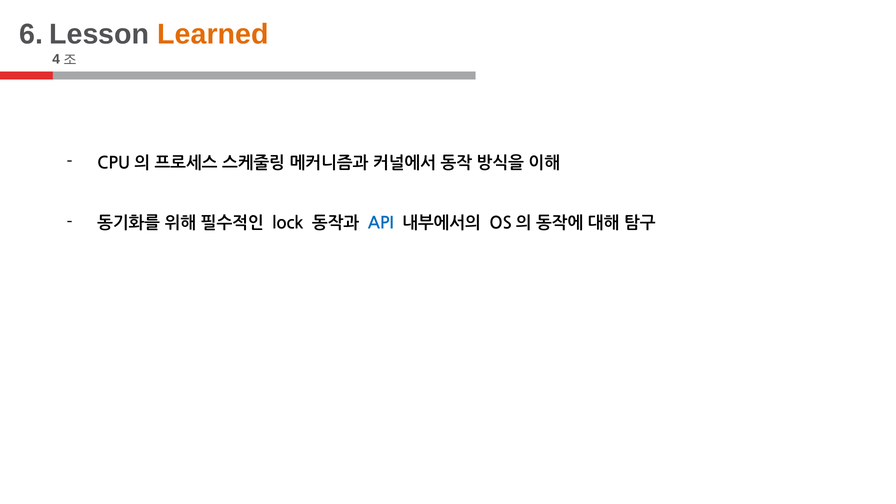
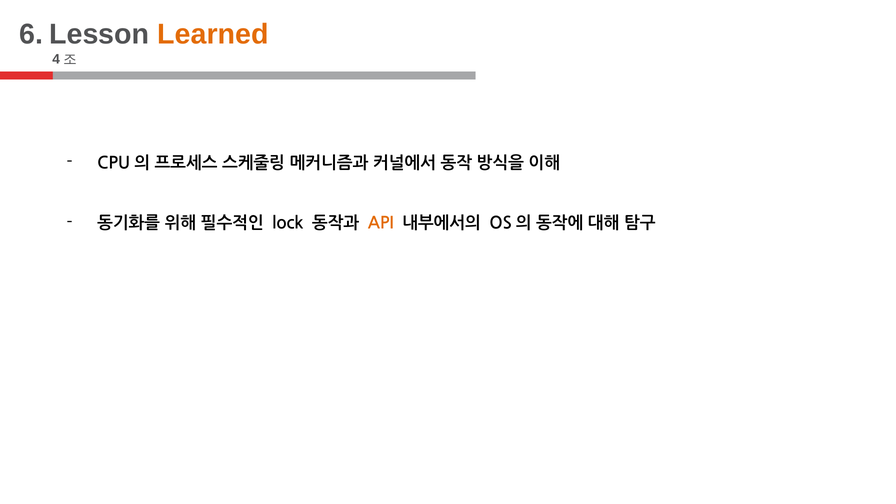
API colour: blue -> orange
